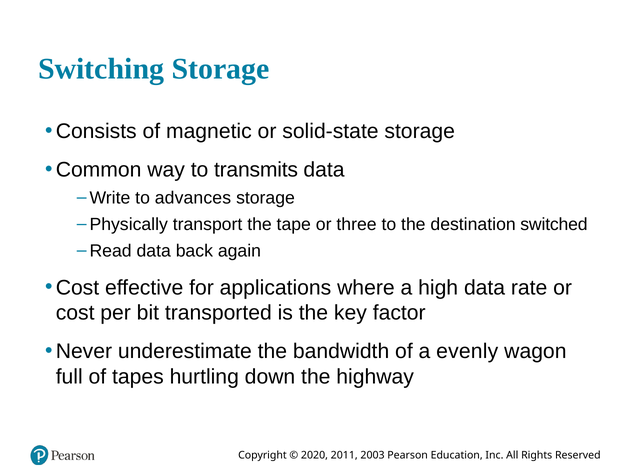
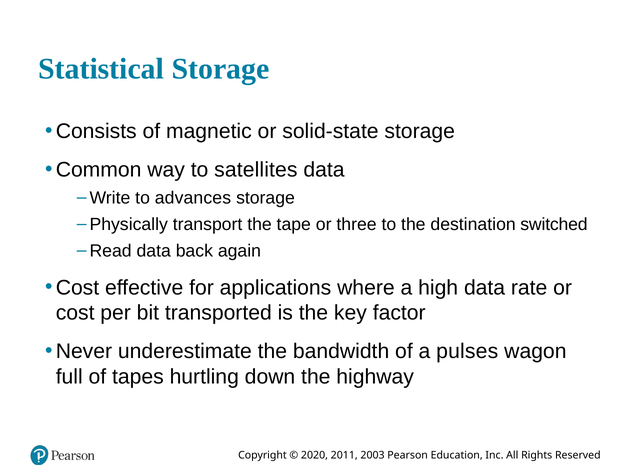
Switching: Switching -> Statistical
transmits: transmits -> satellites
evenly: evenly -> pulses
